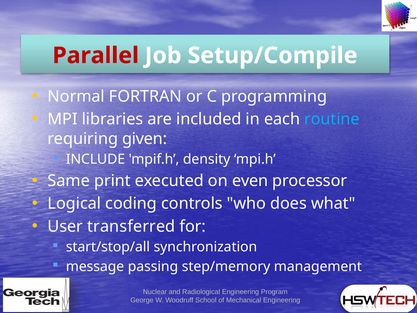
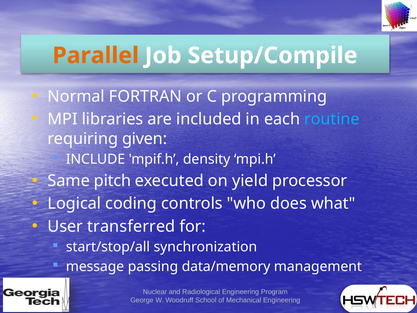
Parallel colour: red -> orange
print: print -> pitch
even: even -> yield
step/memory: step/memory -> data/memory
